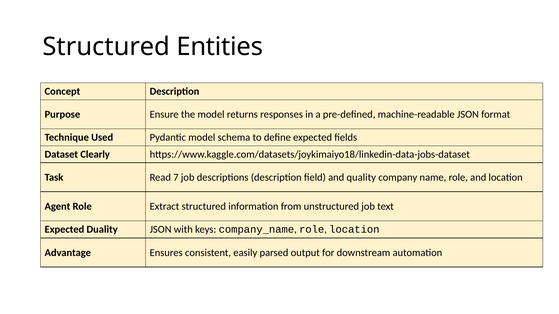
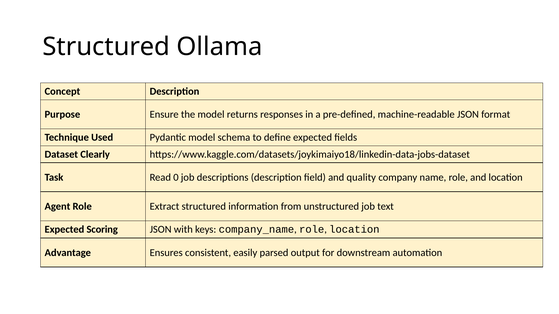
Entities: Entities -> Ollama
7: 7 -> 0
Duality: Duality -> Scoring
